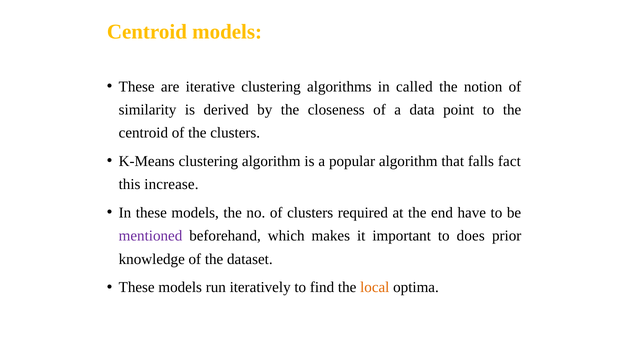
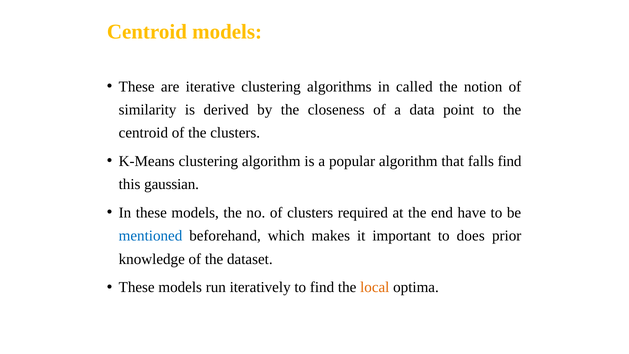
falls fact: fact -> find
increase: increase -> gaussian
mentioned colour: purple -> blue
